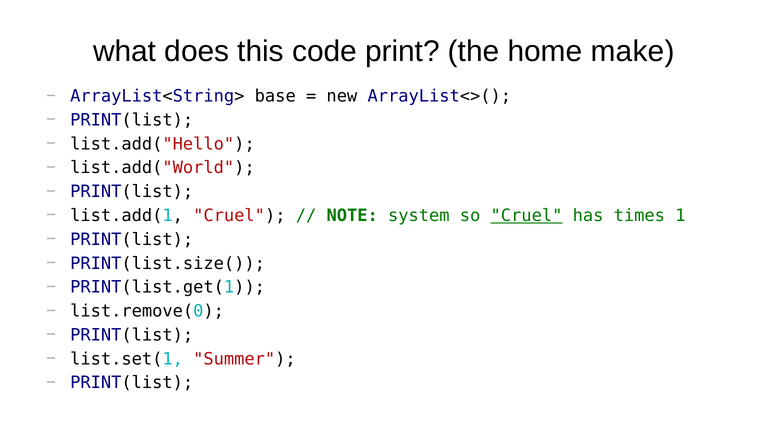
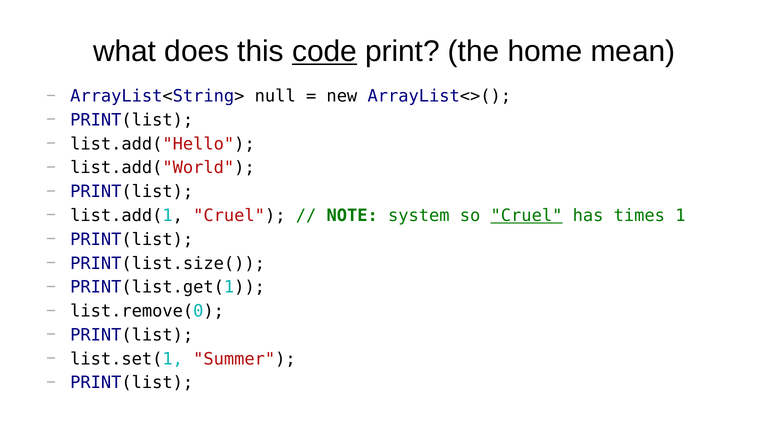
code underline: none -> present
make: make -> mean
base: base -> null
